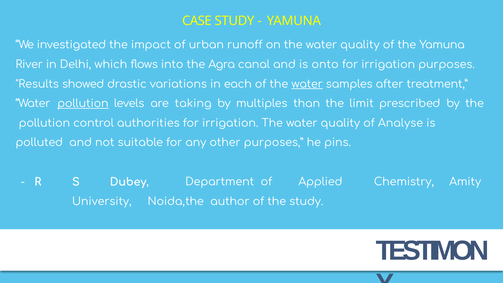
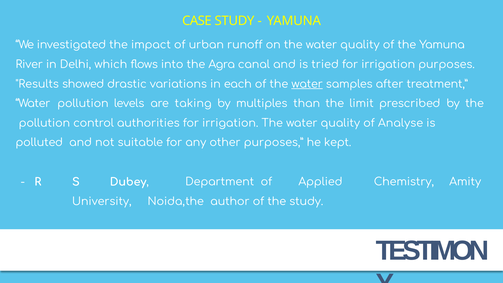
onto: onto -> tried
pollution at (83, 104) underline: present -> none
pins: pins -> kept
